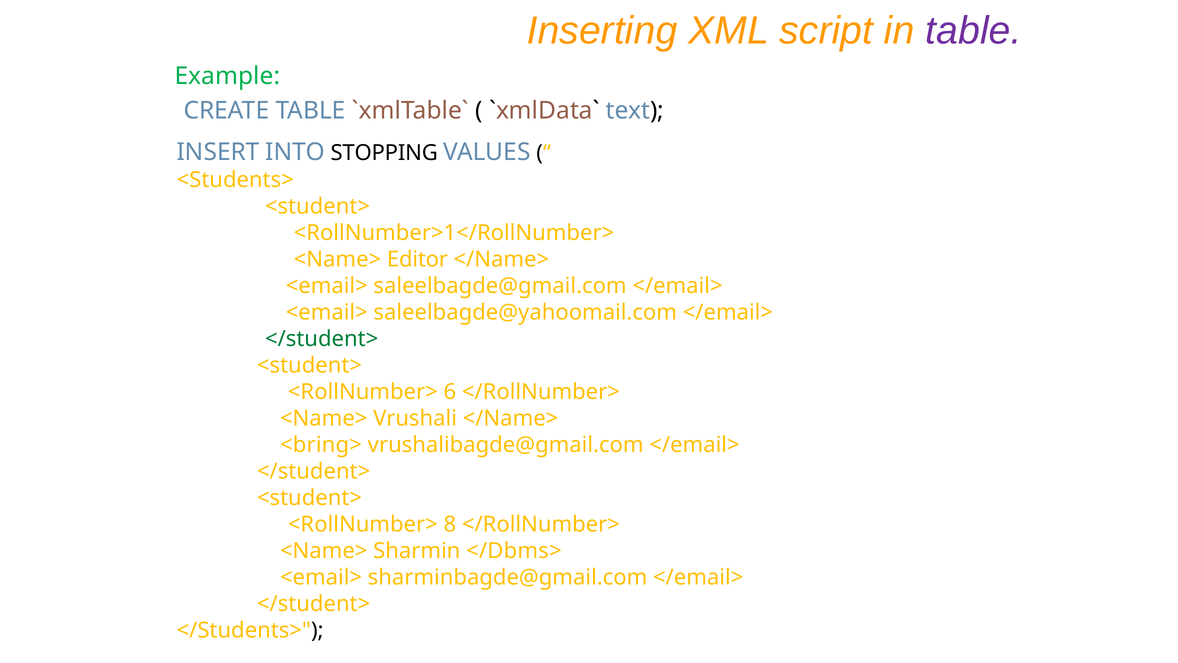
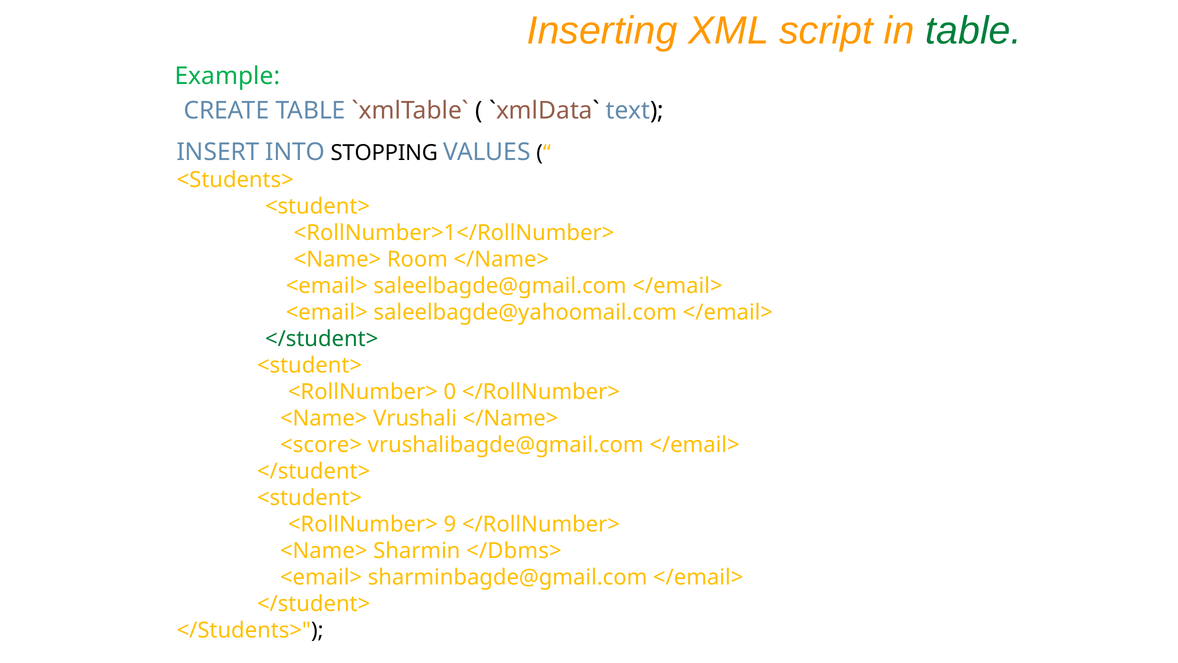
table at (973, 31) colour: purple -> green
Editor: Editor -> Room
6: 6 -> 0
<bring>: <bring> -> <score>
8: 8 -> 9
